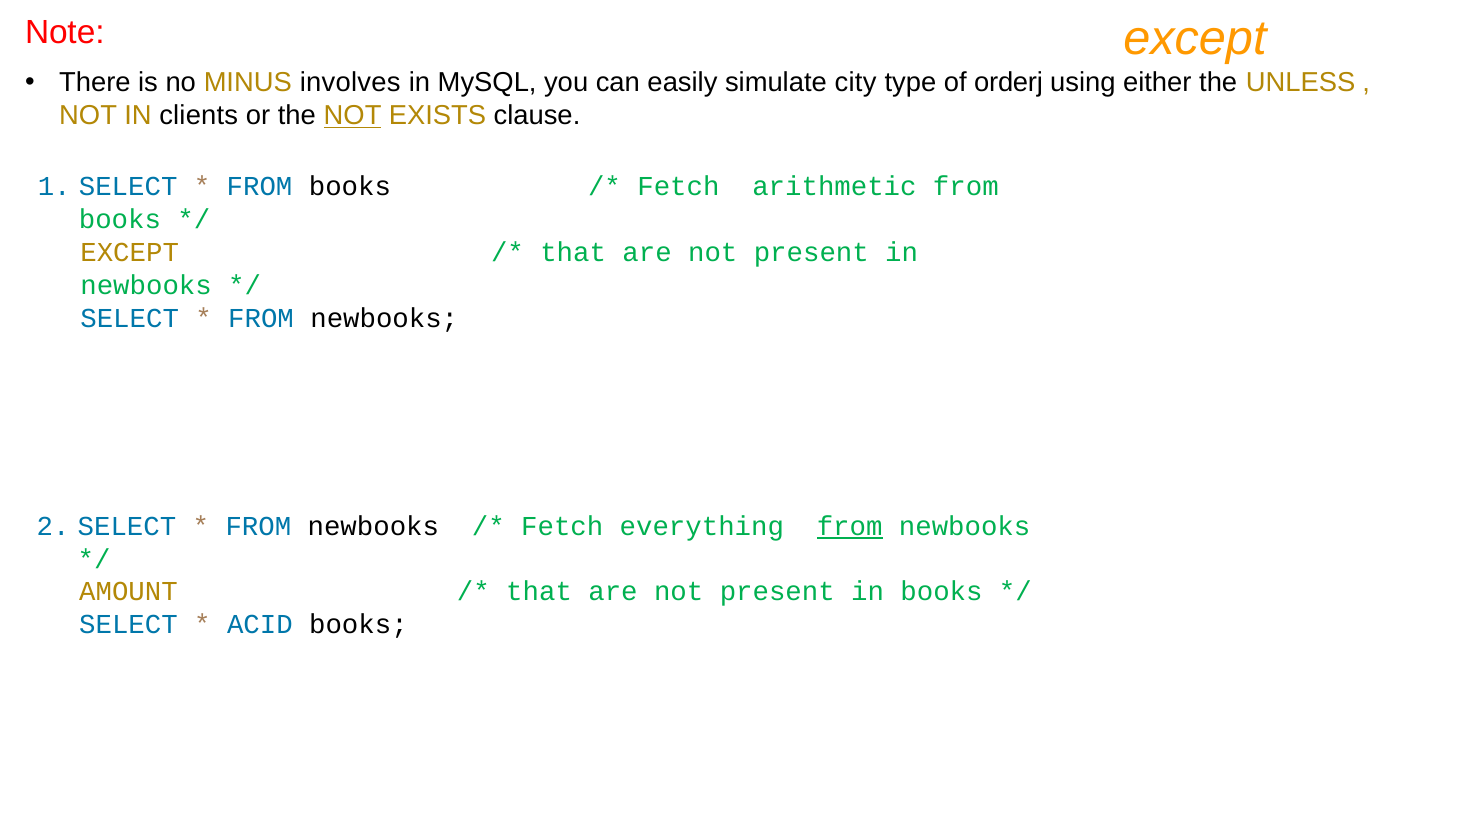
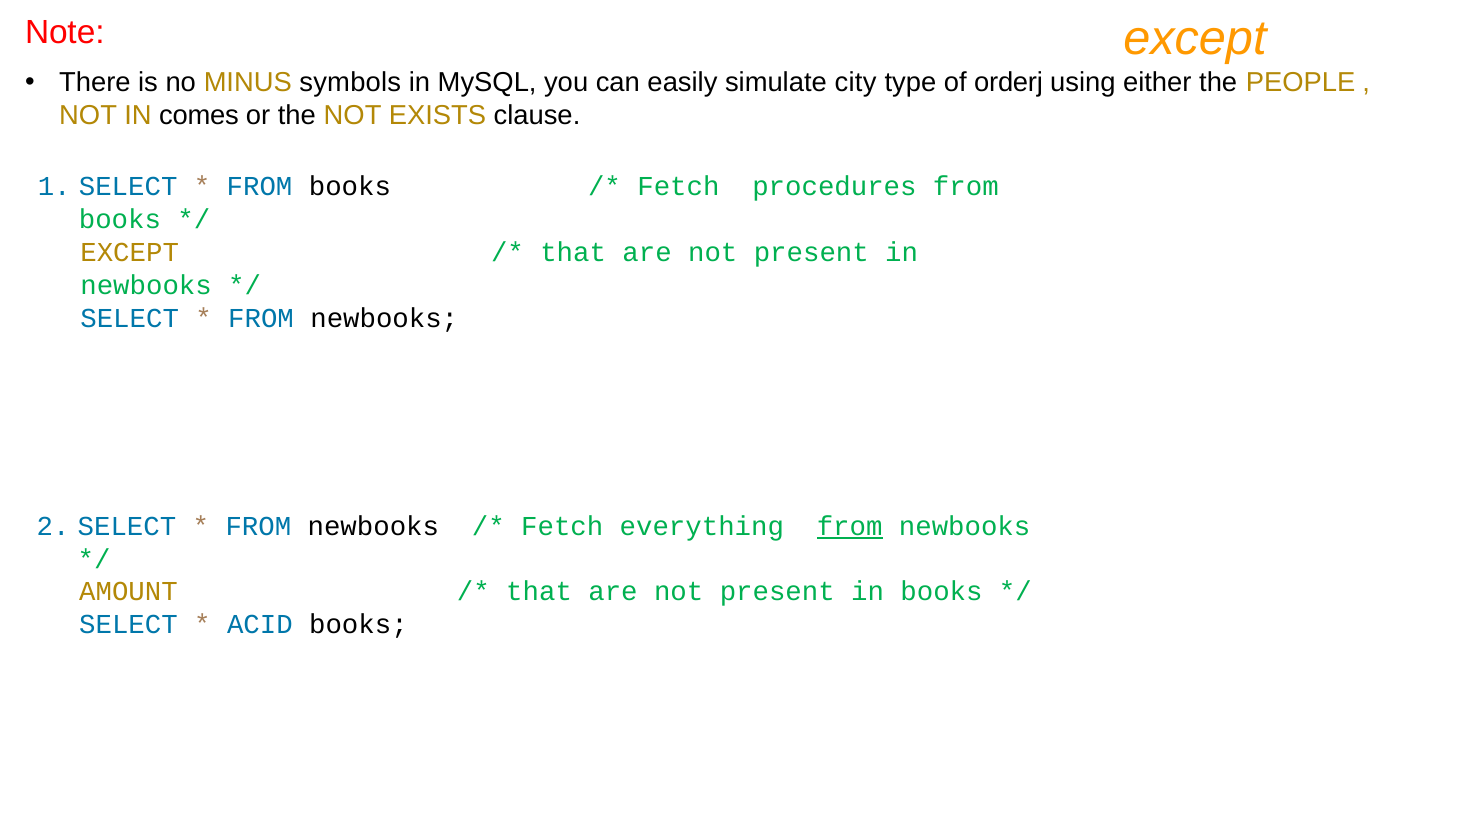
involves: involves -> symbols
UNLESS: UNLESS -> PEOPLE
clients: clients -> comes
NOT at (353, 116) underline: present -> none
arithmetic: arithmetic -> procedures
